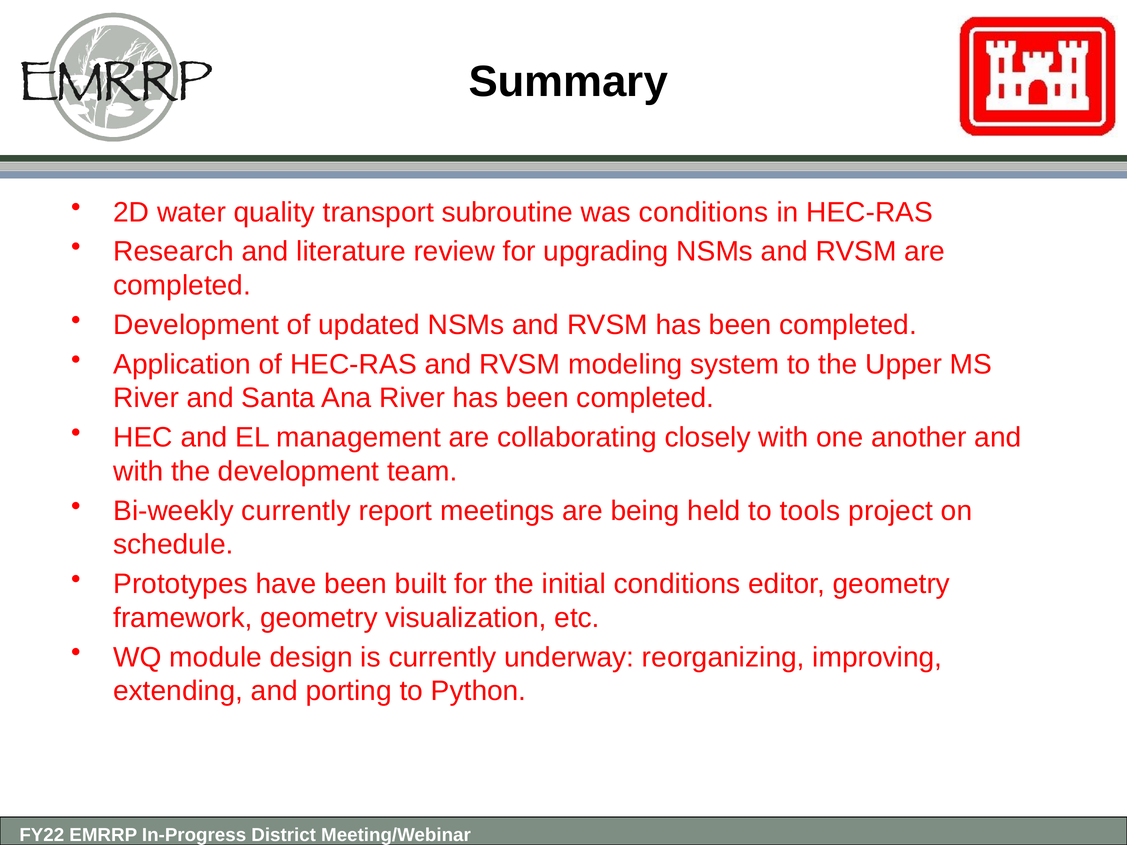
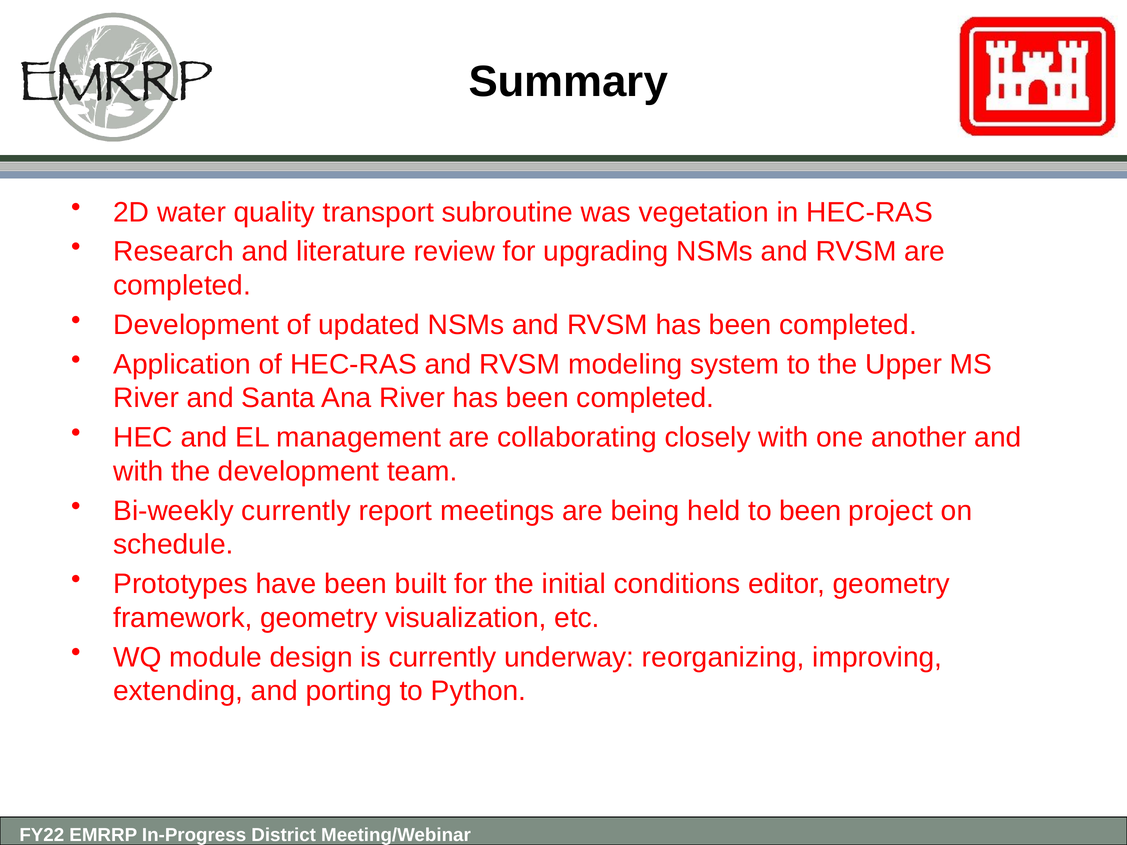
was conditions: conditions -> vegetation
to tools: tools -> been
